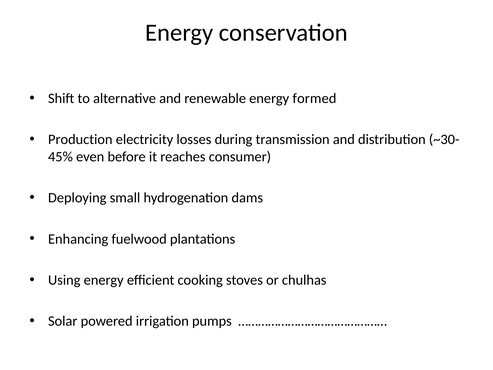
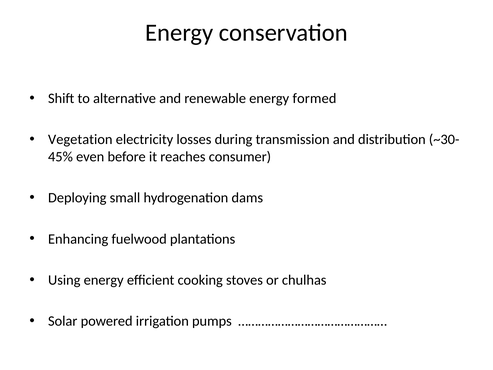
Production: Production -> Vegetation
